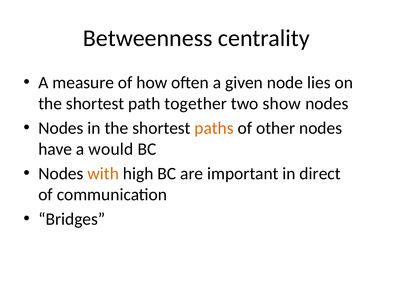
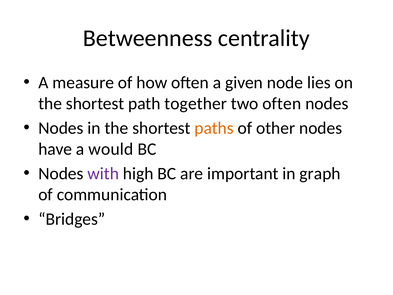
two show: show -> often
with colour: orange -> purple
direct: direct -> graph
